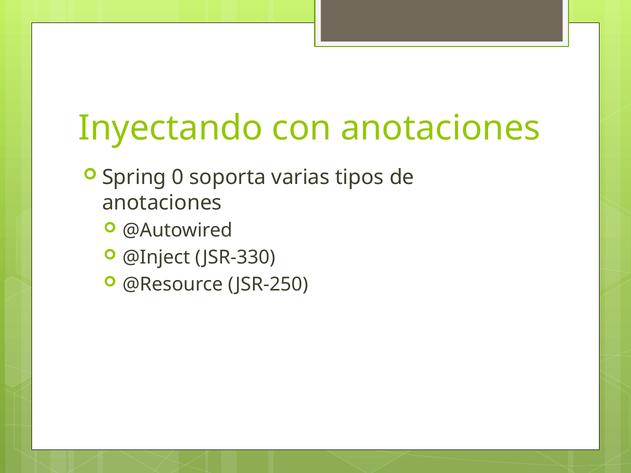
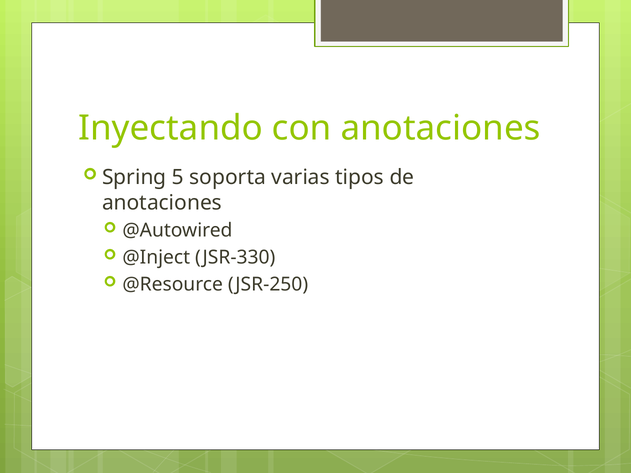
0: 0 -> 5
